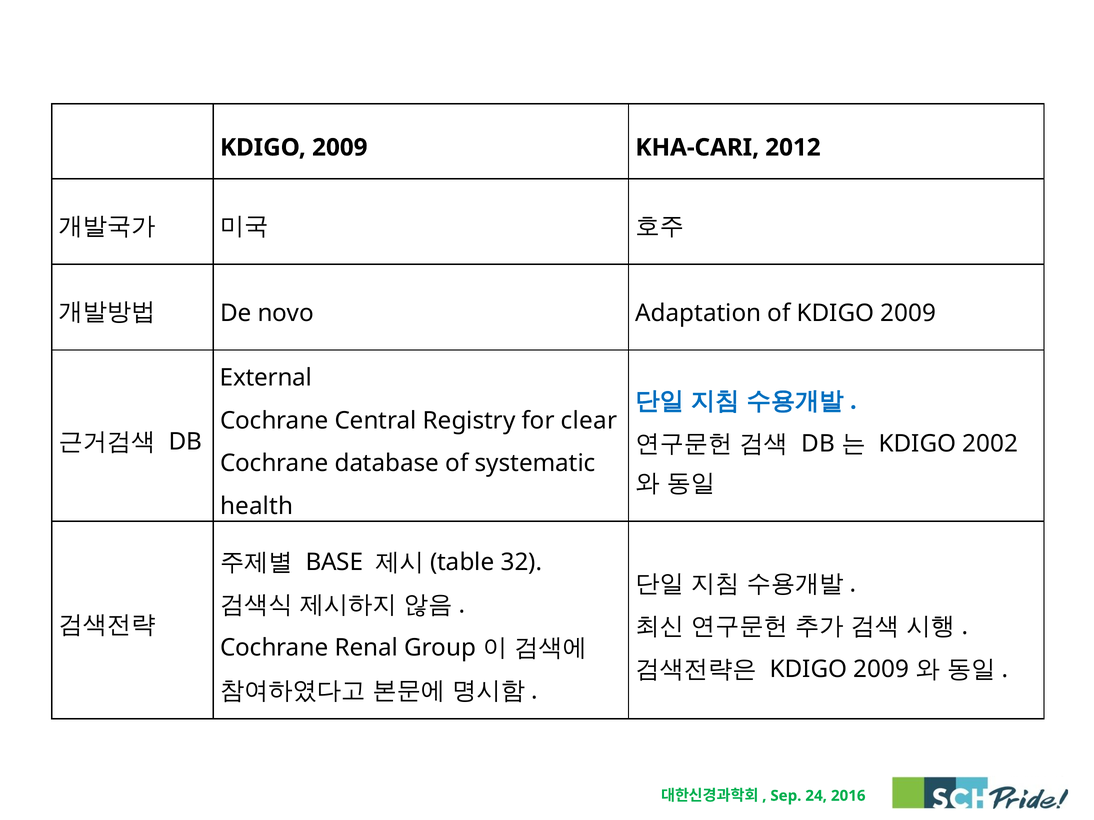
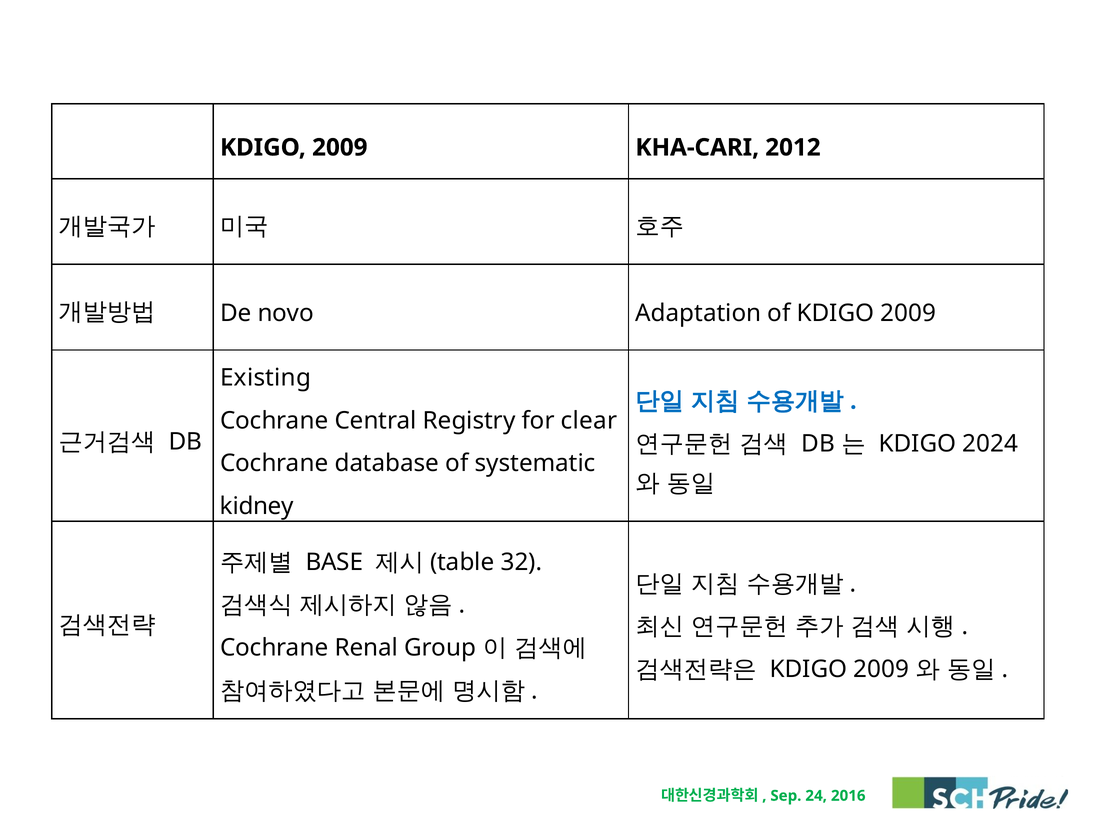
External: External -> Existing
2002: 2002 -> 2024
health: health -> kidney
